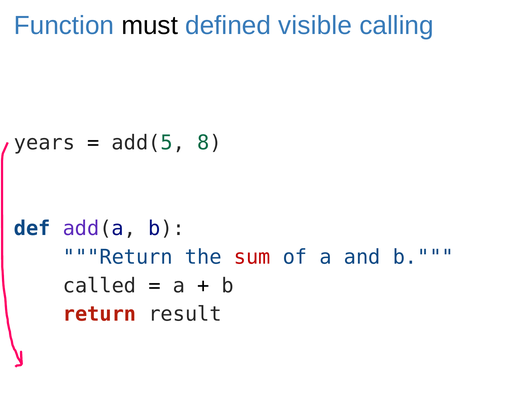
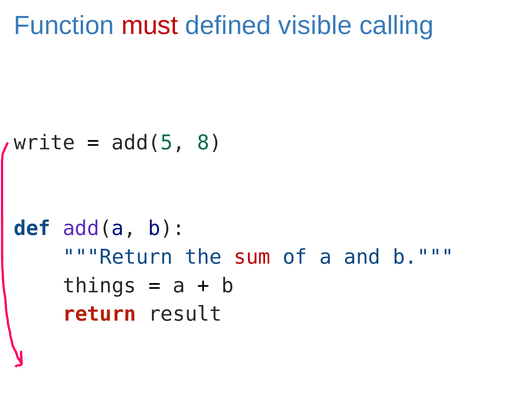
must colour: black -> red
years: years -> write
called: called -> things
